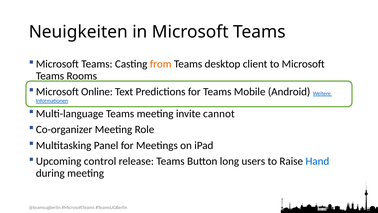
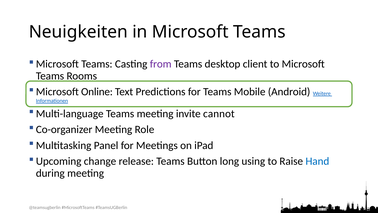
from colour: orange -> purple
control: control -> change
users: users -> using
